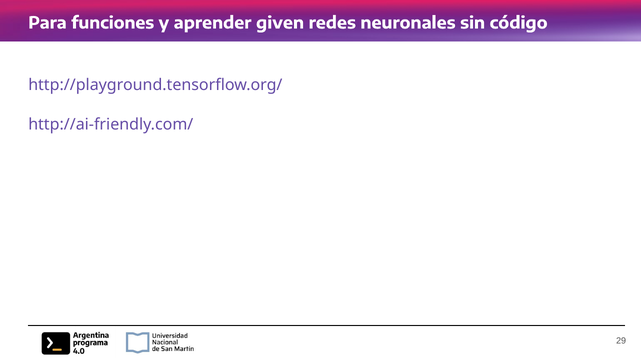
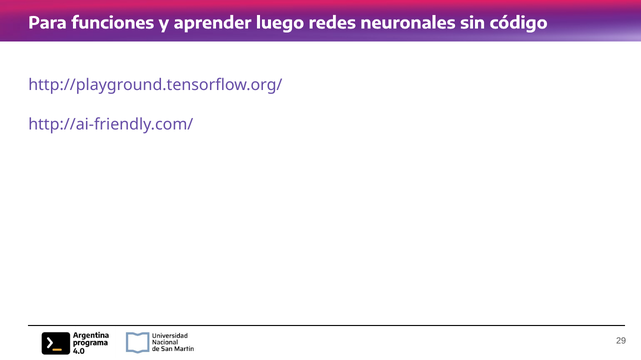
given: given -> luego
